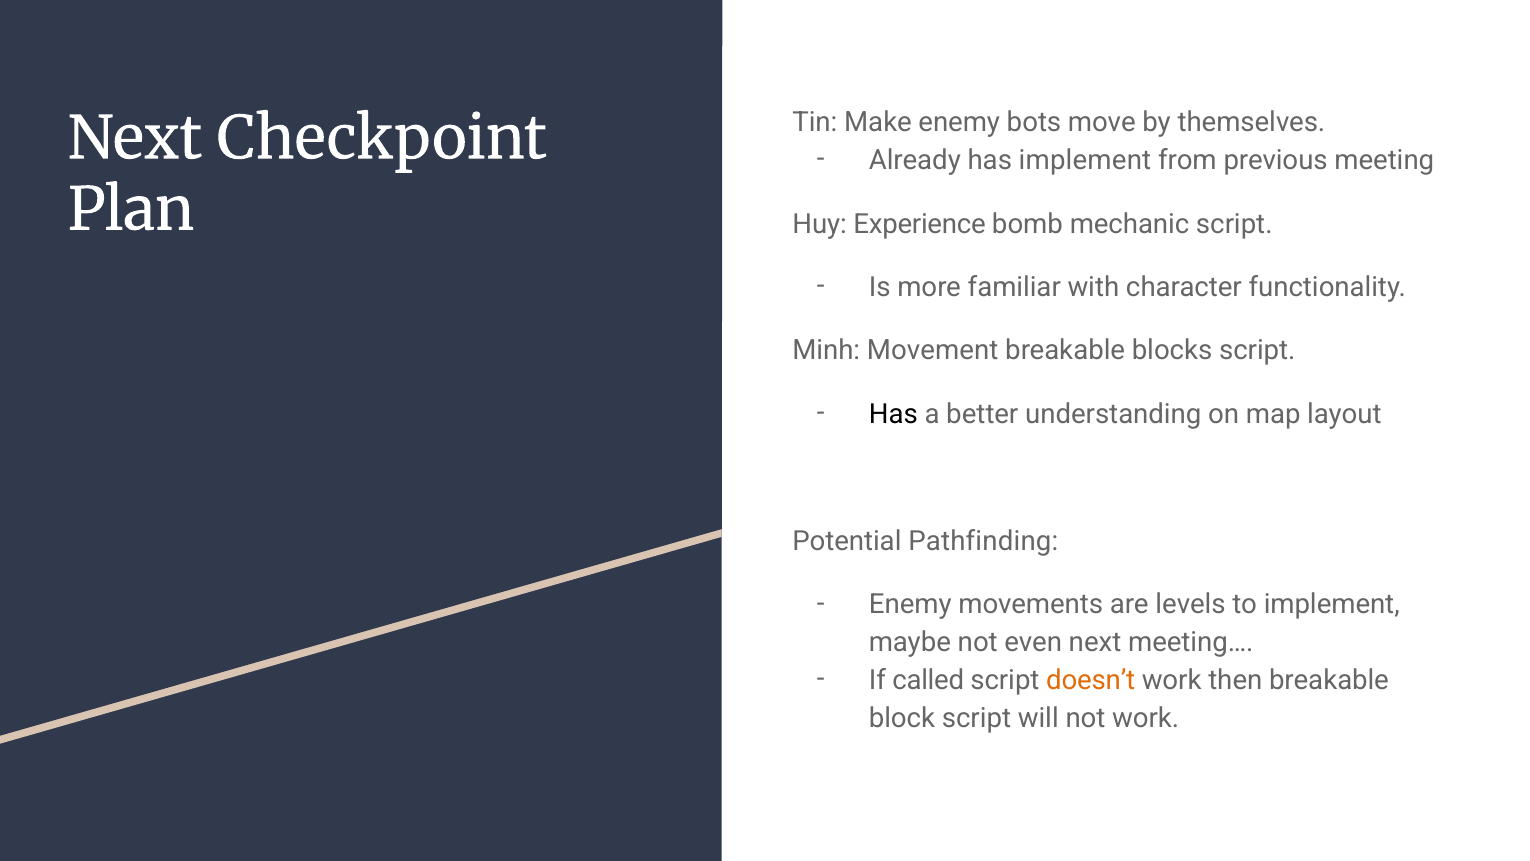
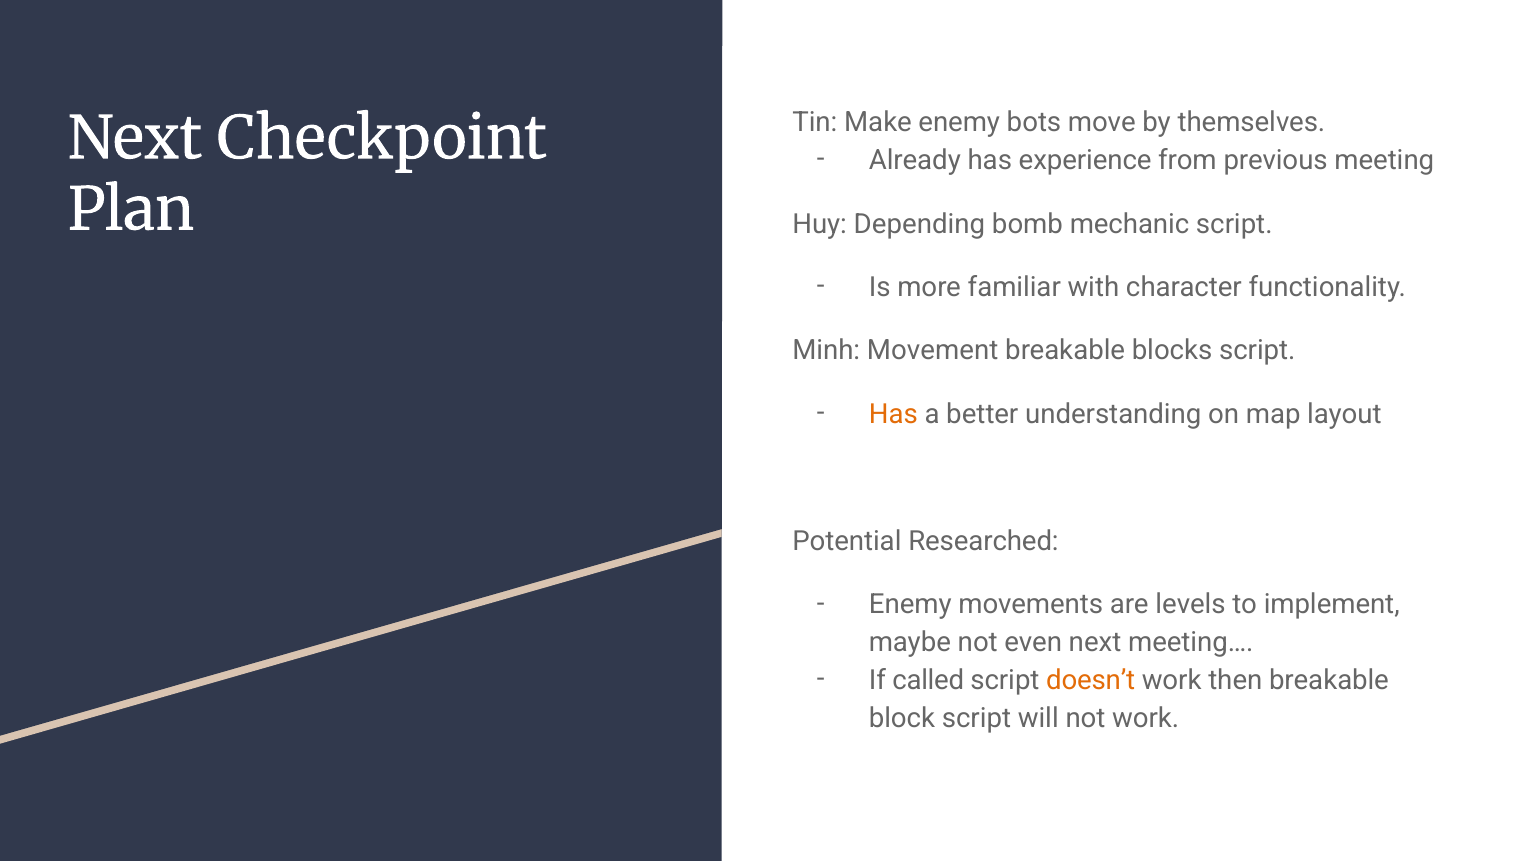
has implement: implement -> experience
Experience: Experience -> Depending
Has at (893, 414) colour: black -> orange
Pathfinding: Pathfinding -> Researched
